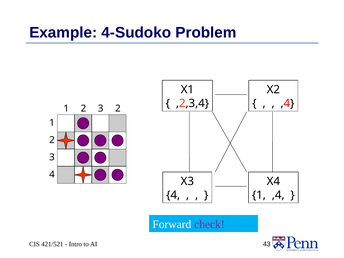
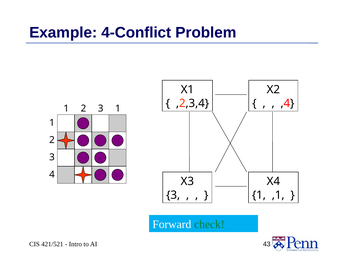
4-Sudoko: 4-Sudoko -> 4-Conflict
2 2: 2 -> 1
4 at (173, 195): 4 -> 3
1 ,4: ,4 -> ,1
check colour: purple -> green
